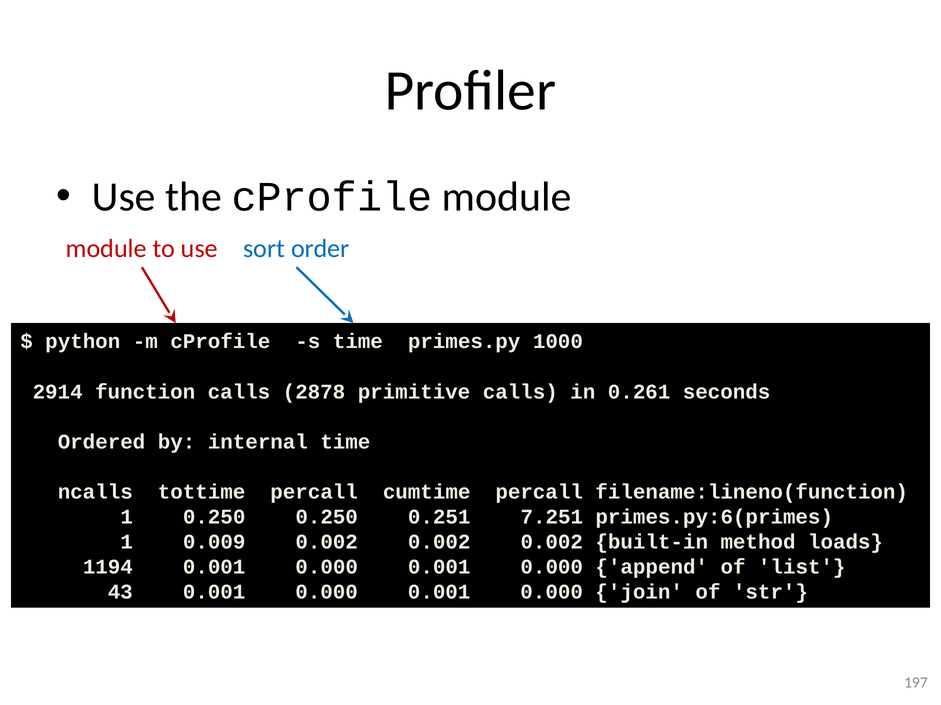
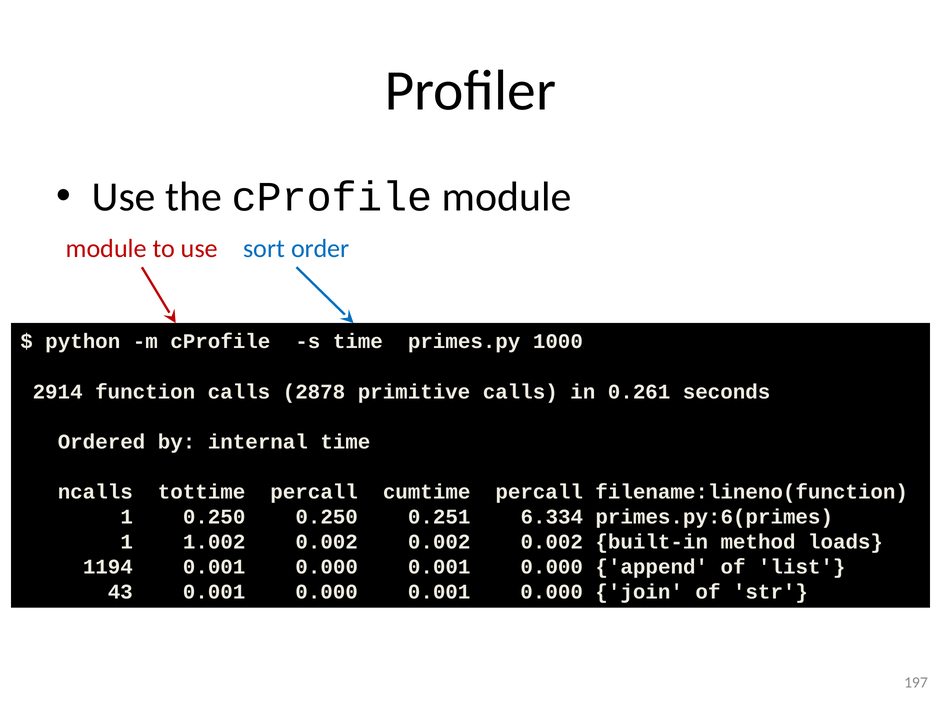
7.251: 7.251 -> 6.334
0.009: 0.009 -> 1.002
